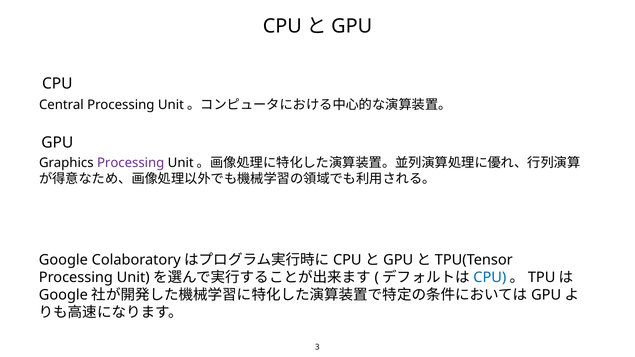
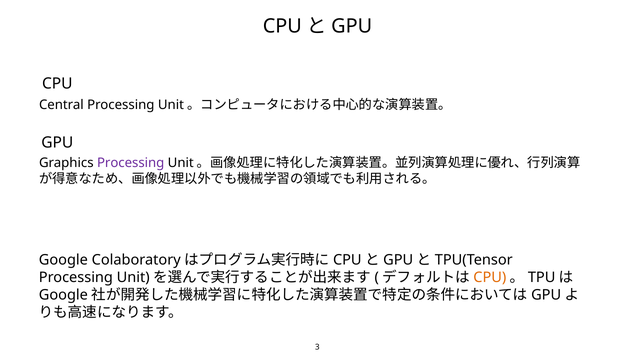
CPU at (490, 278) colour: blue -> orange
